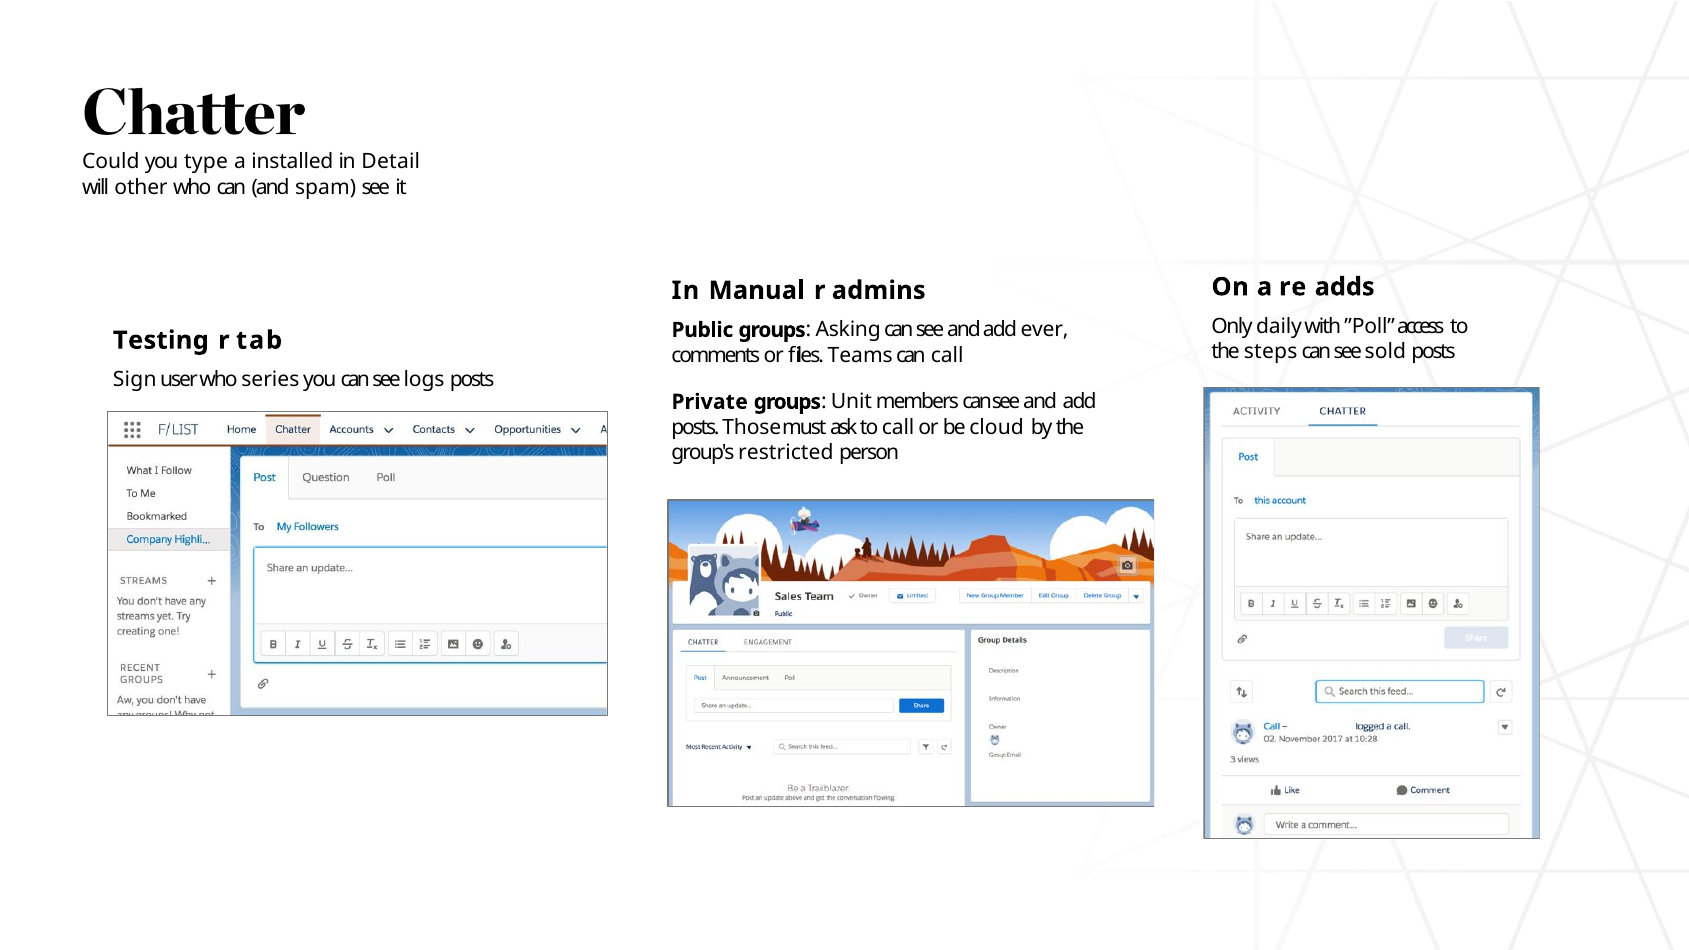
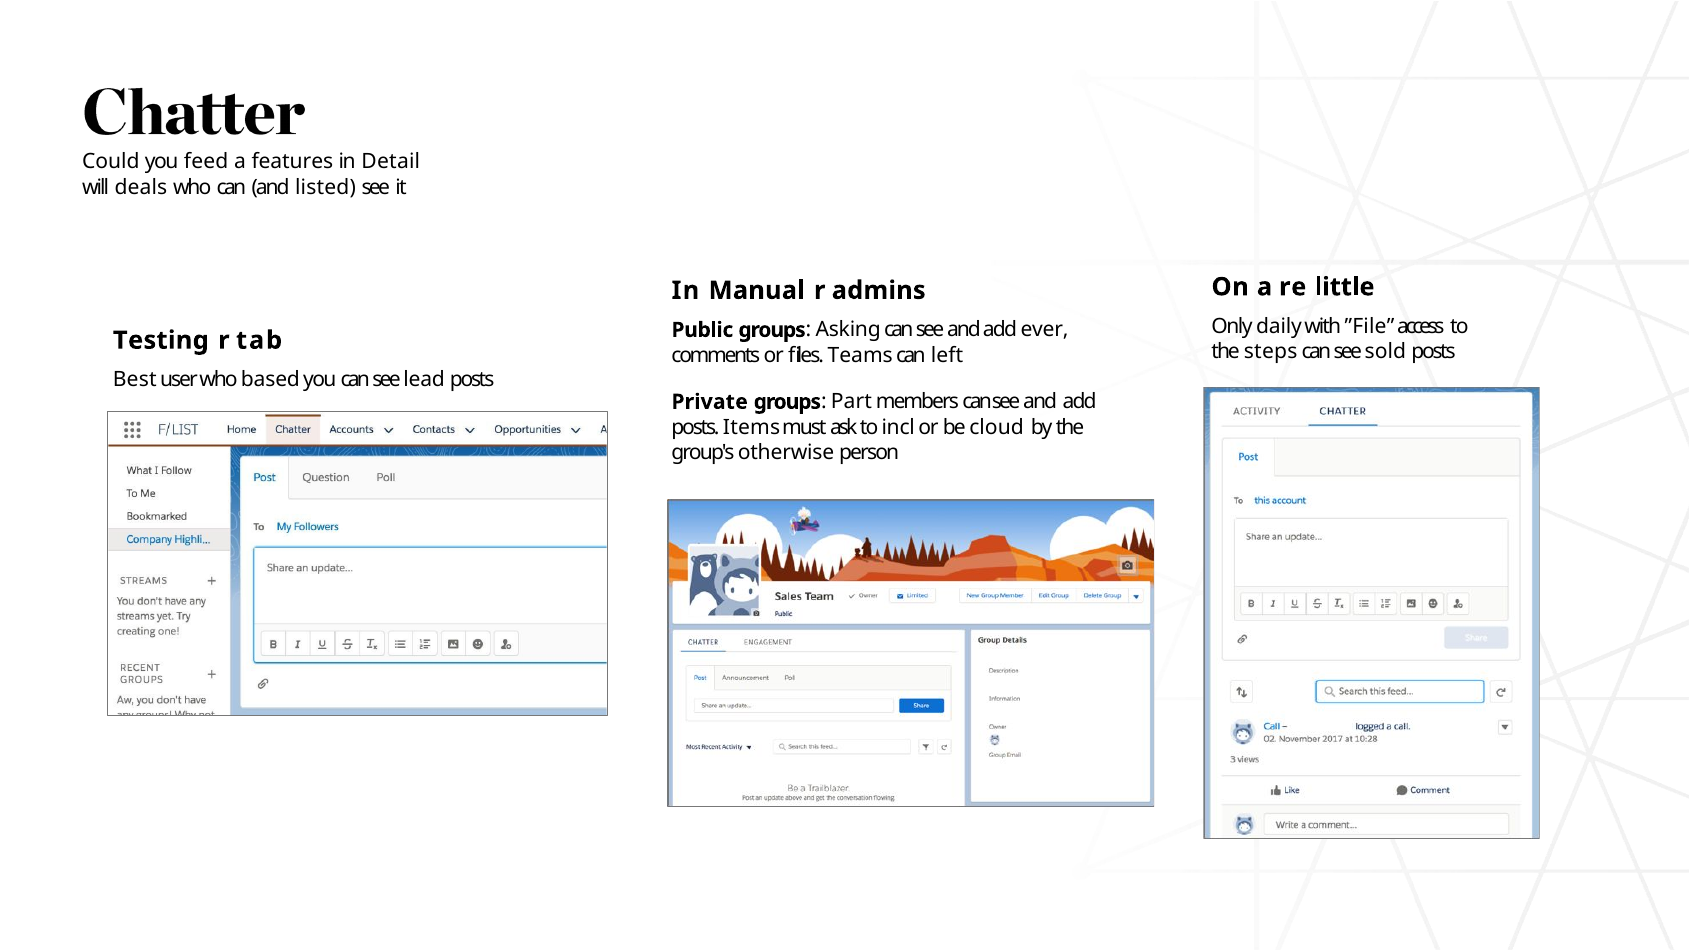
type: type -> feed
installed: installed -> features
other: other -> deals
spam: spam -> listed
adds: adds -> little
”Poll: ”Poll -> ”File
can call: call -> left
Sign: Sign -> Best
series: series -> based
logs: logs -> lead
Unit: Unit -> Part
Those: Those -> Items
to call: call -> incl
restricted: restricted -> otherwise
